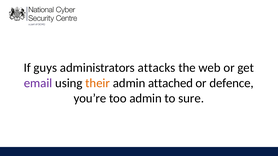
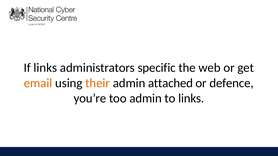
If guys: guys -> links
attacks: attacks -> specific
email colour: purple -> orange
to sure: sure -> links
